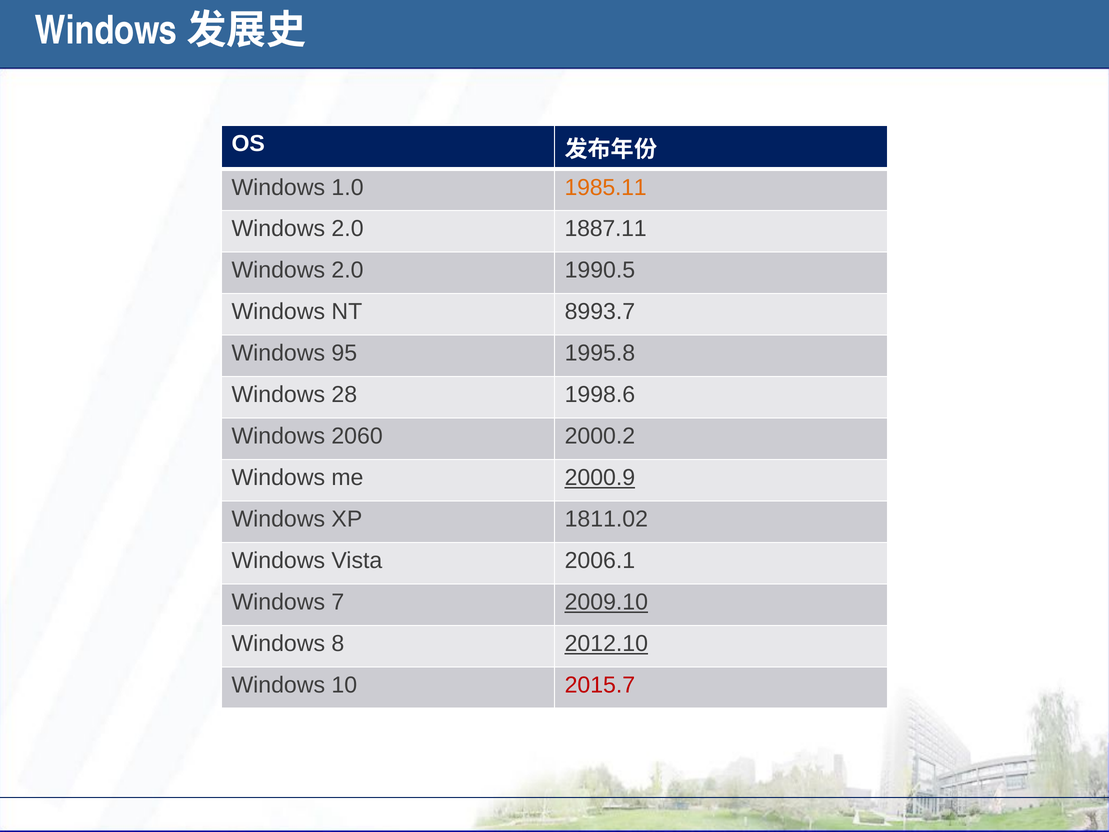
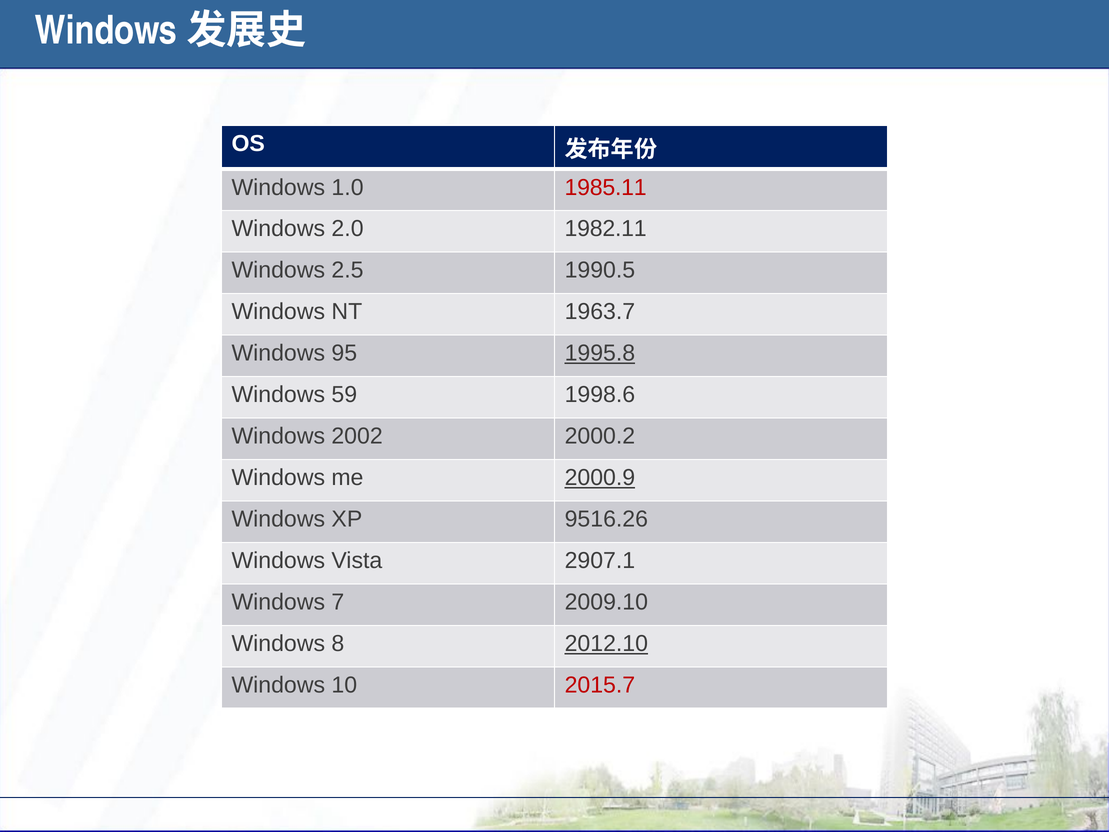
1985.11 colour: orange -> red
1887.11: 1887.11 -> 1982.11
2.0 at (347, 270): 2.0 -> 2.5
8993.7: 8993.7 -> 1963.7
1995.8 underline: none -> present
28: 28 -> 59
2060: 2060 -> 2002
1811.02: 1811.02 -> 9516.26
2006.1: 2006.1 -> 2907.1
2009.10 underline: present -> none
